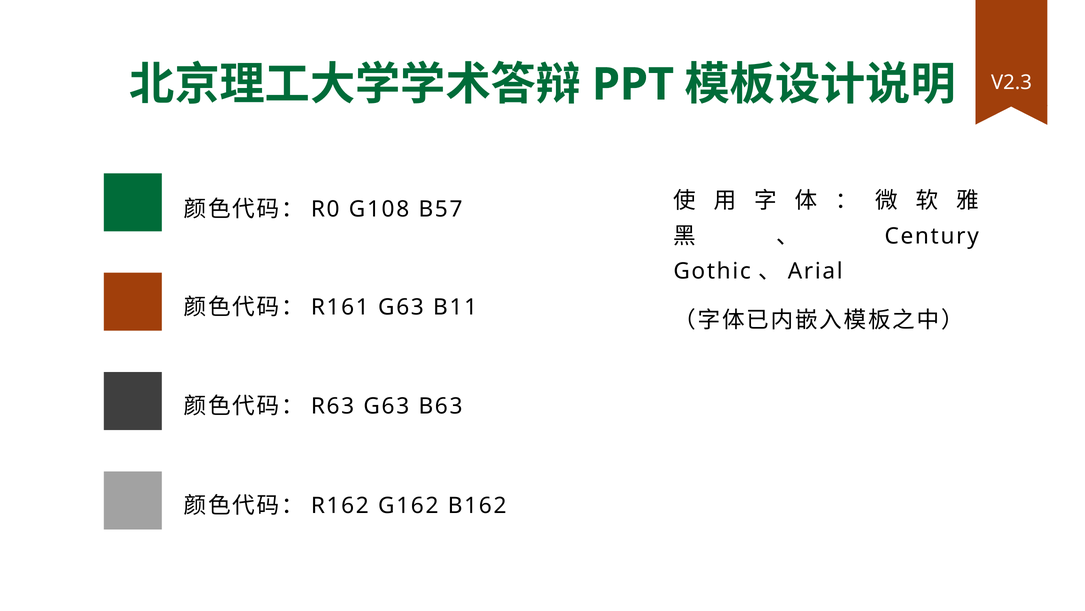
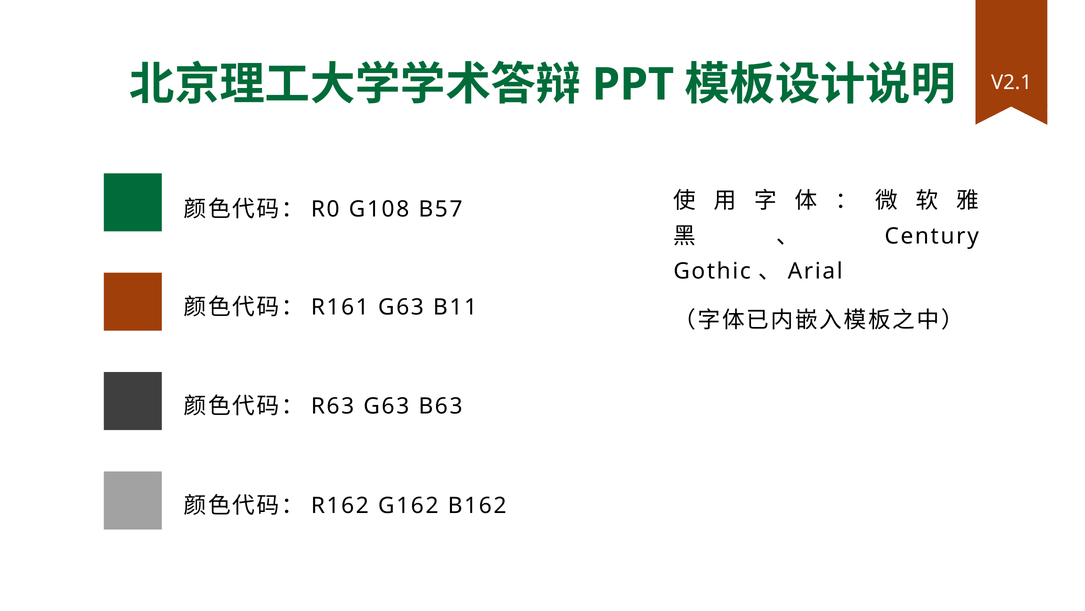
V2.3: V2.3 -> V2.1
